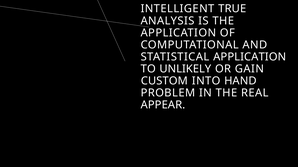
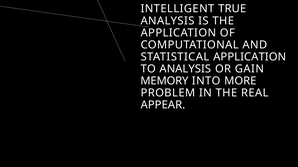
TO UNLIKELY: UNLIKELY -> ANALYSIS
CUSTOM: CUSTOM -> MEMORY
HAND: HAND -> MORE
